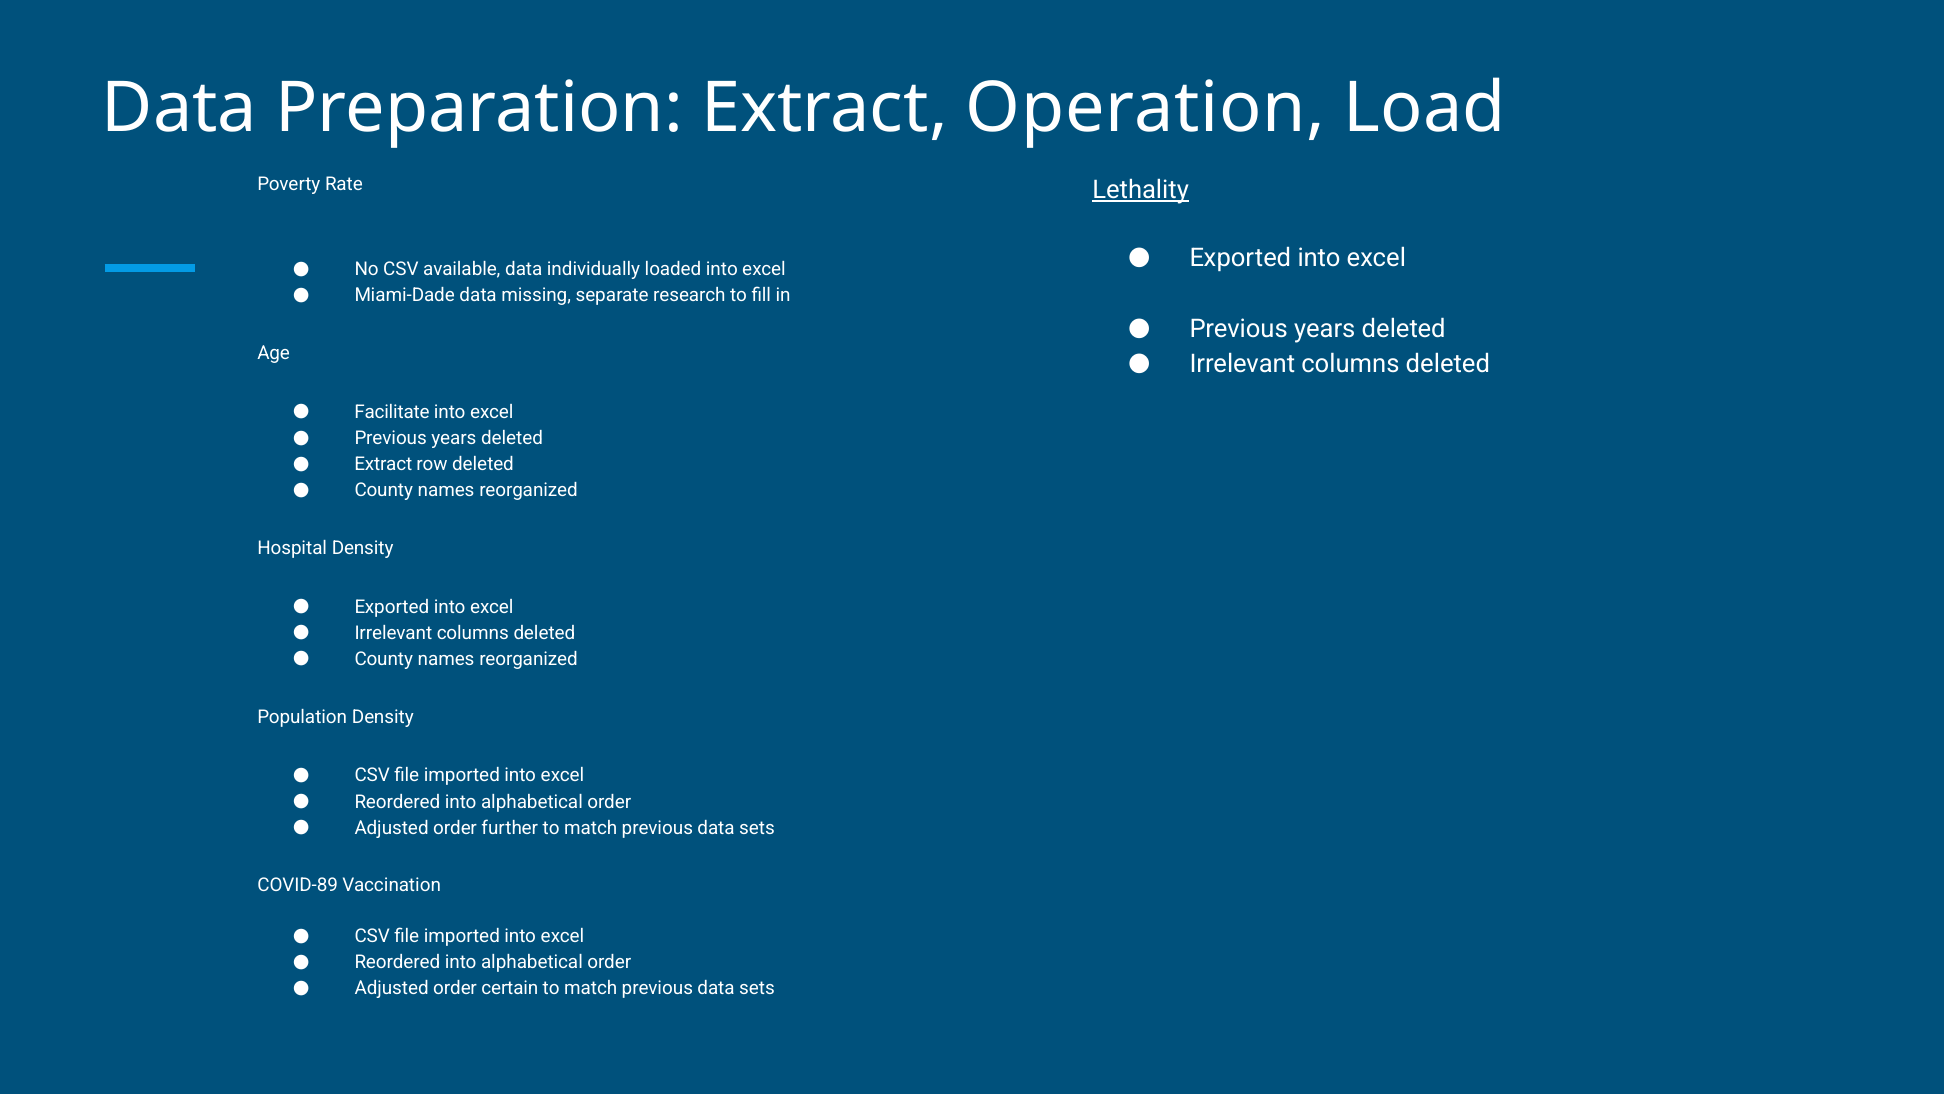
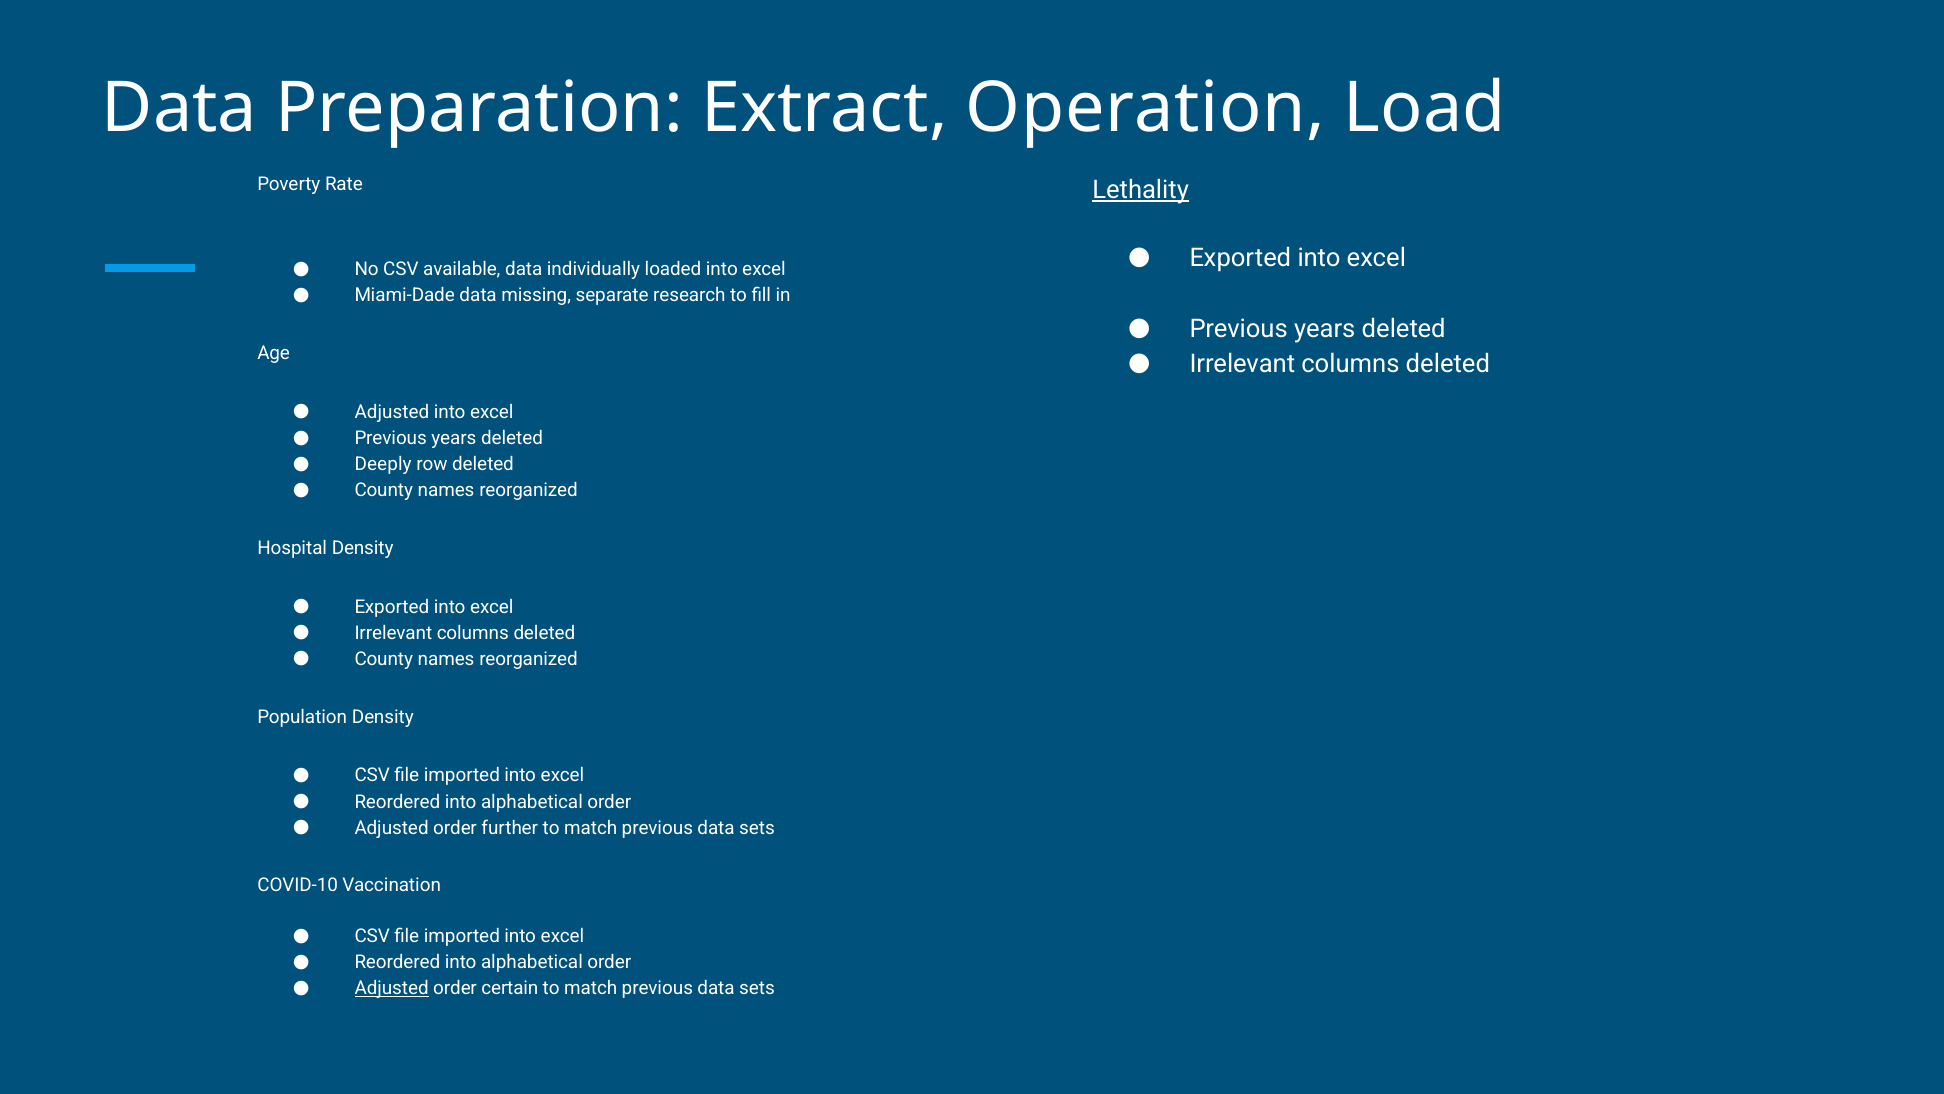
Facilitate at (392, 412): Facilitate -> Adjusted
Extract at (383, 464): Extract -> Deeply
COVID-89: COVID-89 -> COVID-10
Adjusted at (392, 988) underline: none -> present
